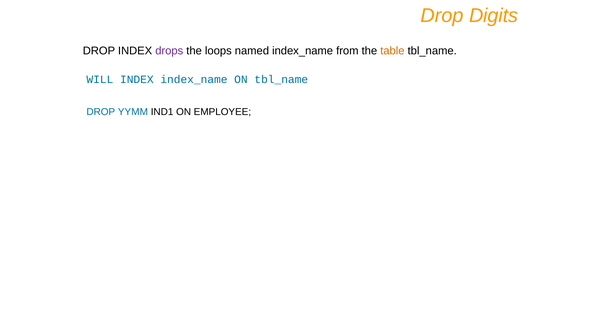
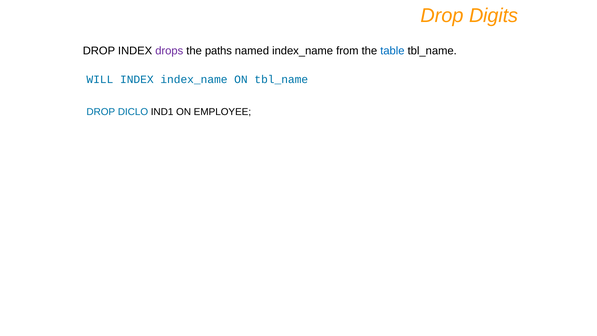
loops: loops -> paths
table colour: orange -> blue
YYMM: YYMM -> DICLO
